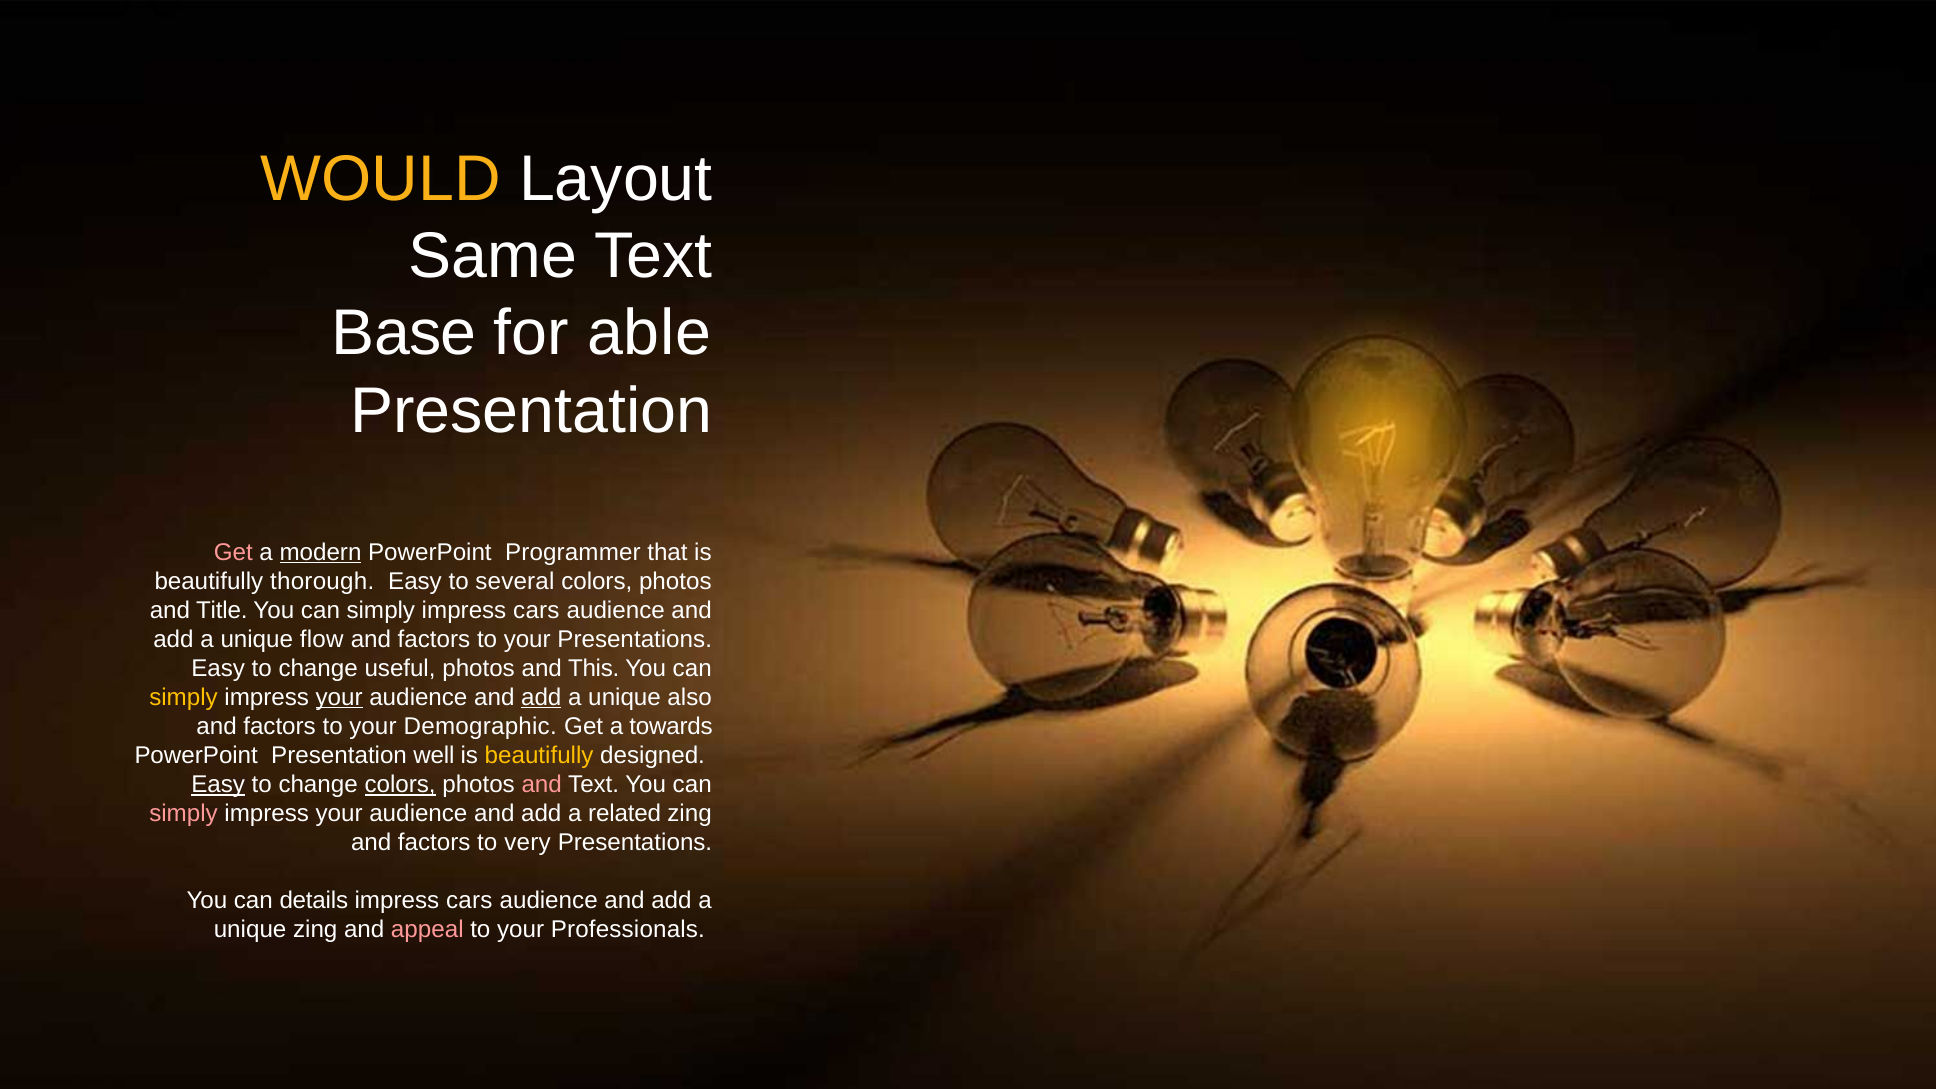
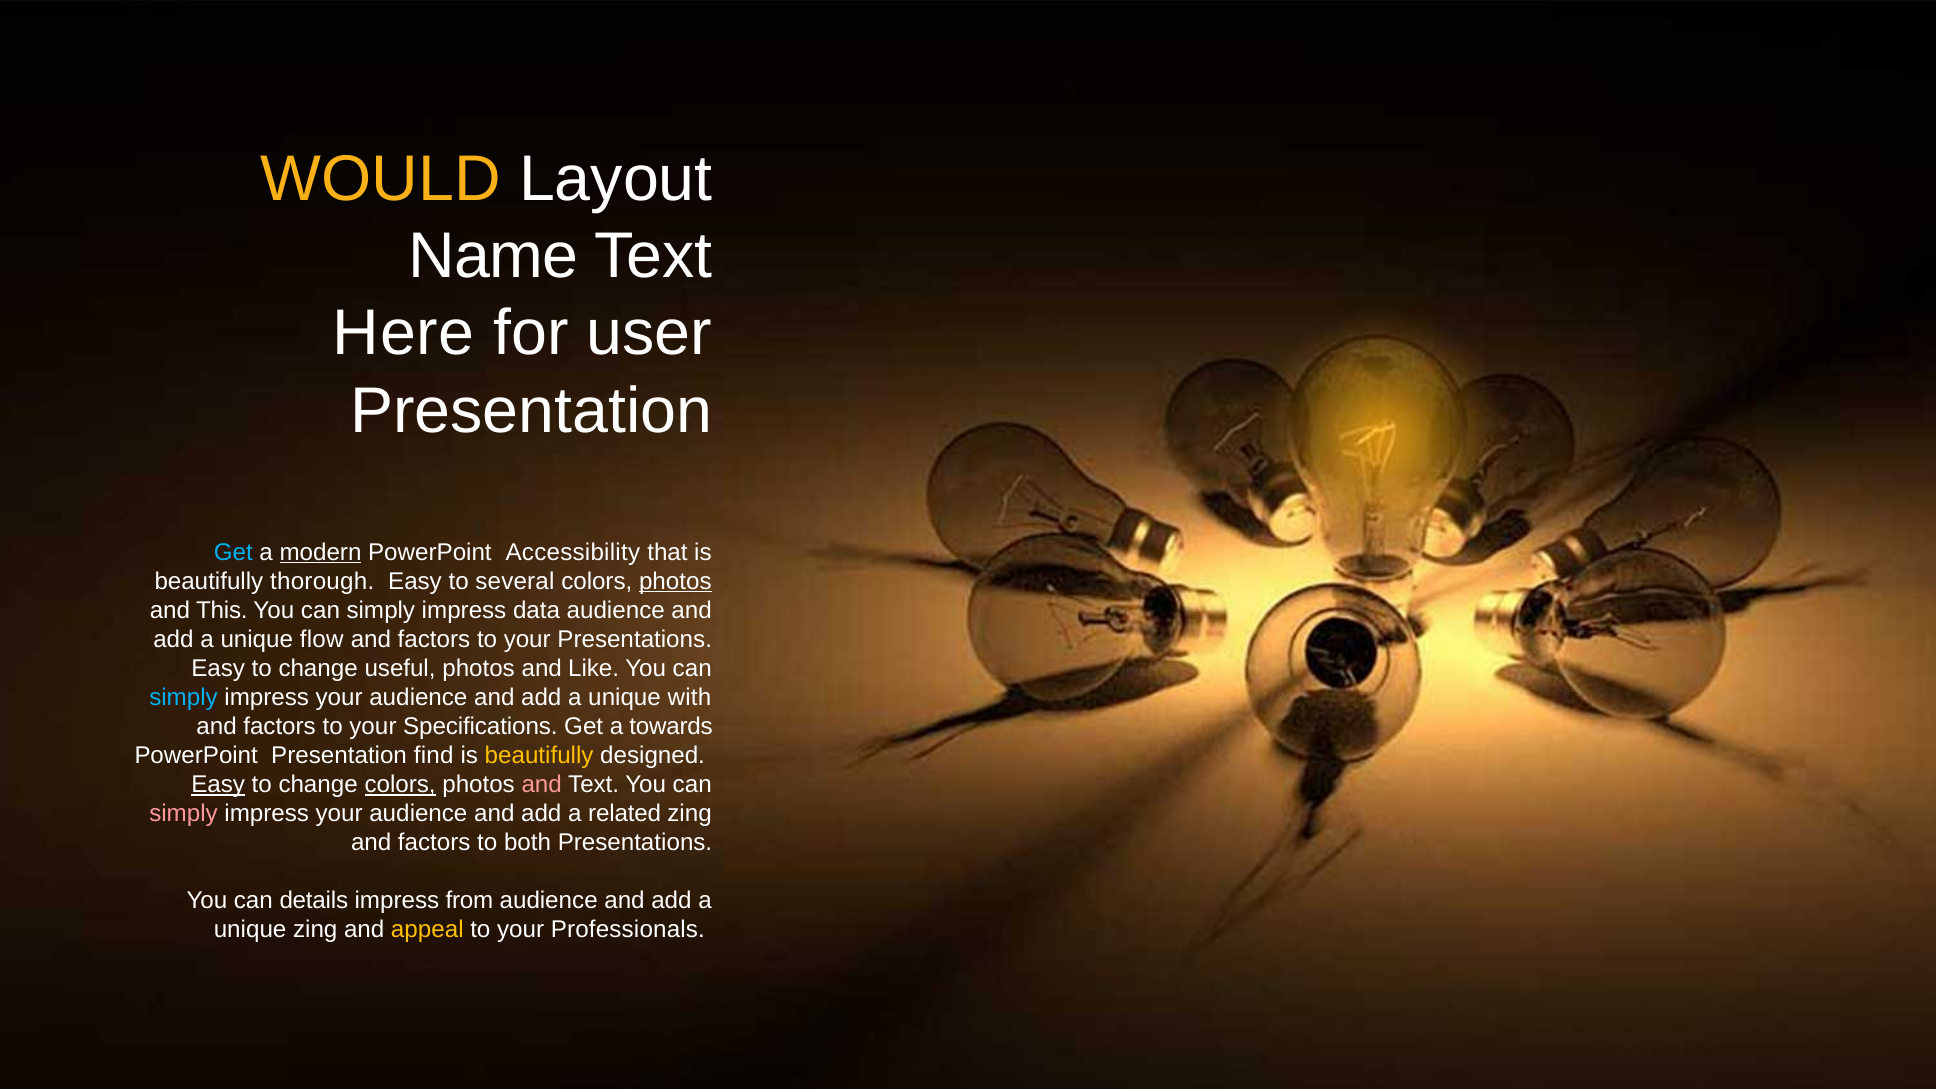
Same: Same -> Name
Base: Base -> Here
able: able -> user
Get at (233, 552) colour: pink -> light blue
Programmer: Programmer -> Accessibility
photos at (675, 581) underline: none -> present
Title: Title -> This
simply impress cars: cars -> data
This: This -> Like
simply at (184, 697) colour: yellow -> light blue
your at (339, 697) underline: present -> none
add at (541, 697) underline: present -> none
also: also -> with
Demographic: Demographic -> Specifications
well: well -> find
very: very -> both
cars at (469, 901): cars -> from
appeal colour: pink -> yellow
